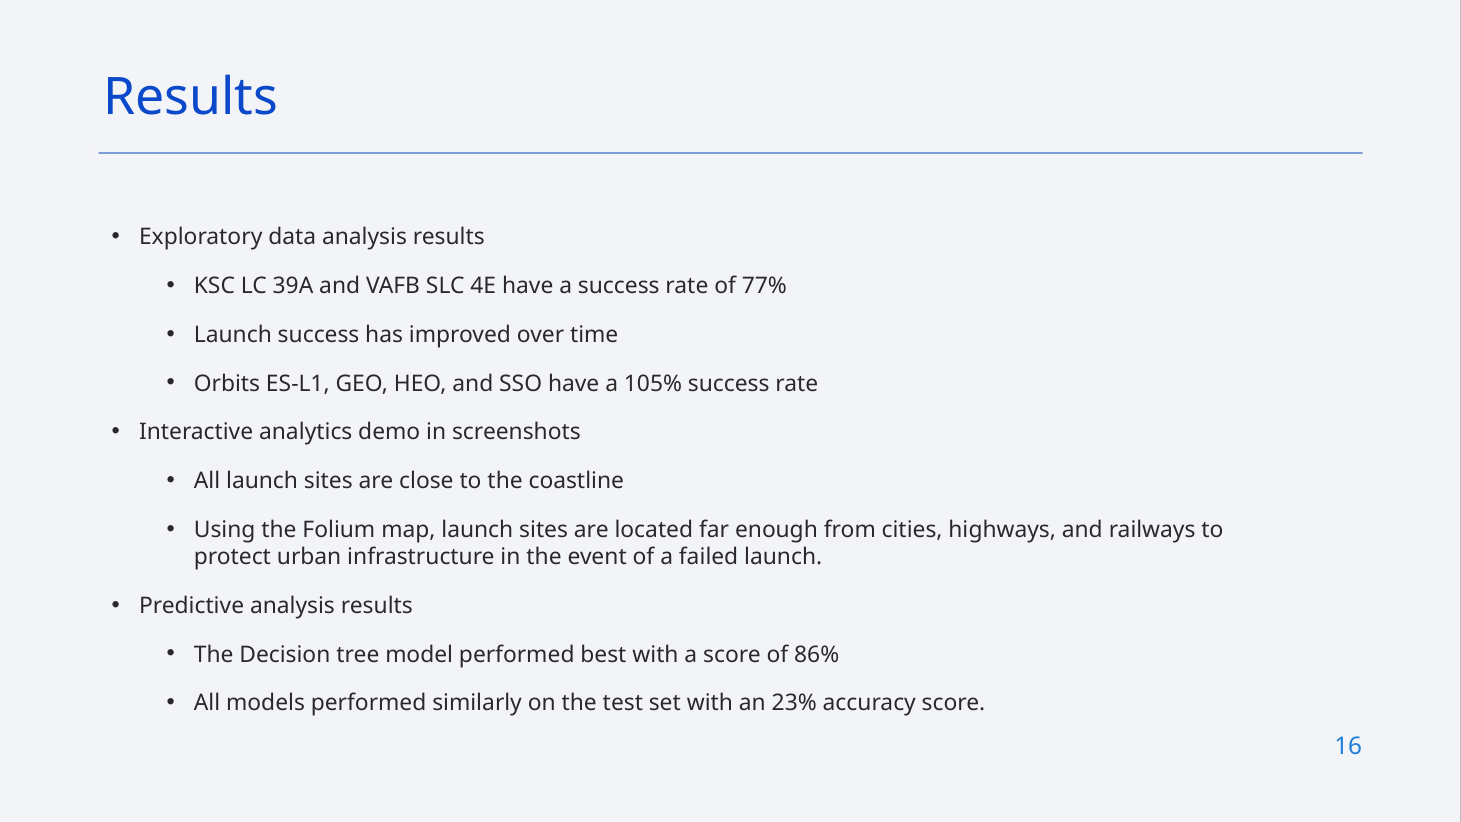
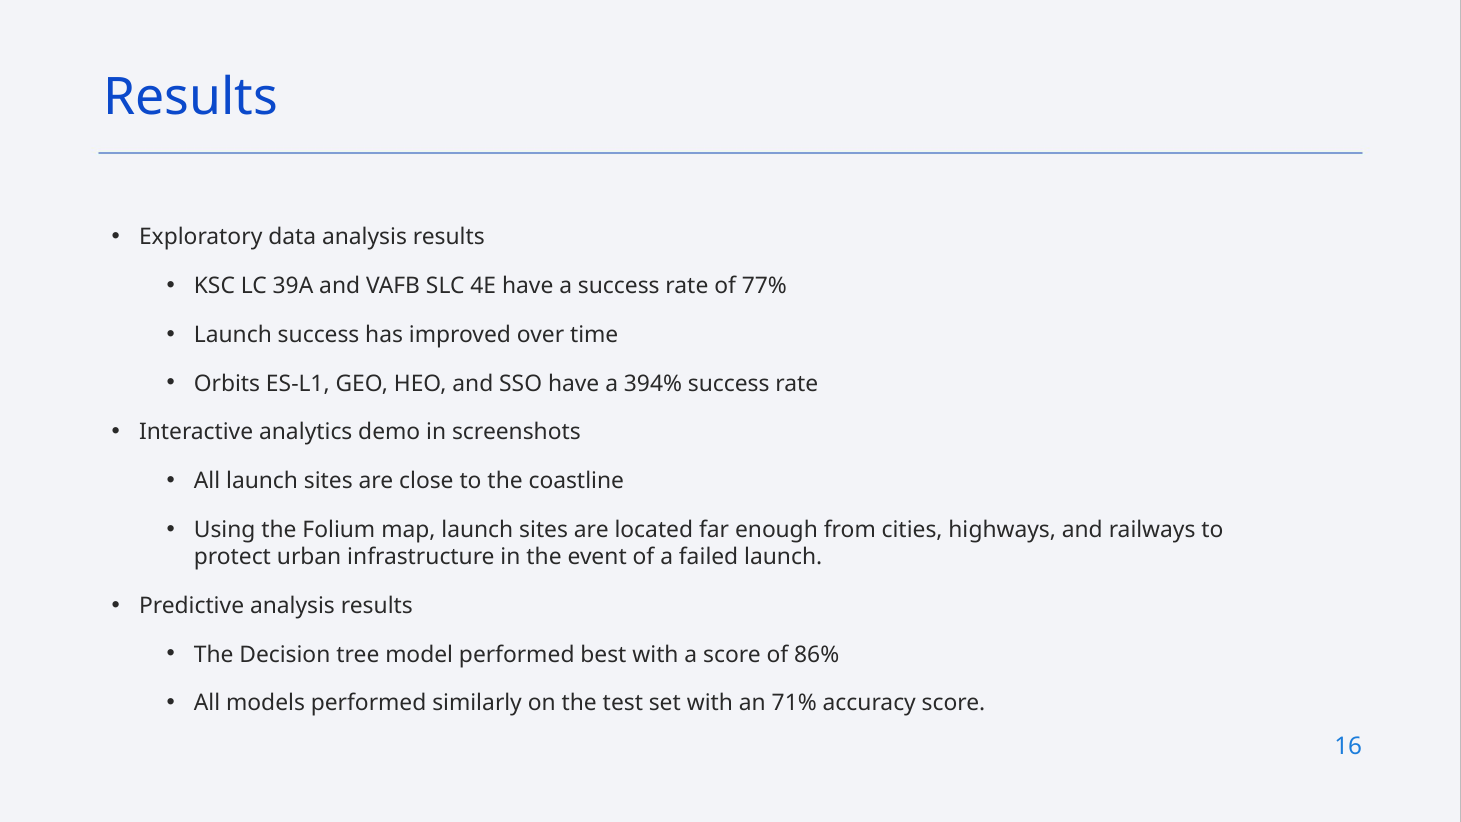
105%: 105% -> 394%
23%: 23% -> 71%
